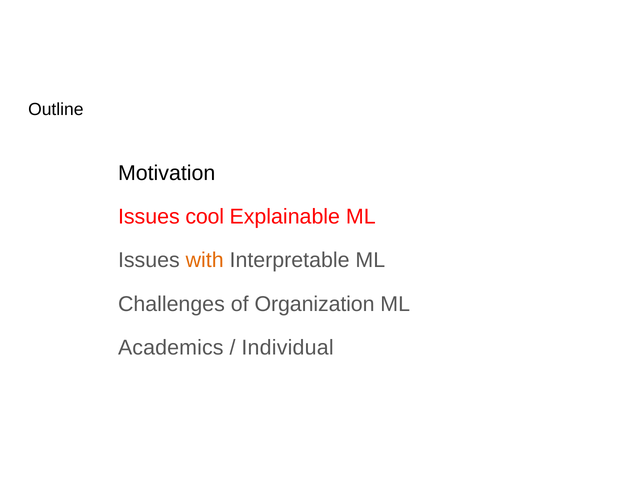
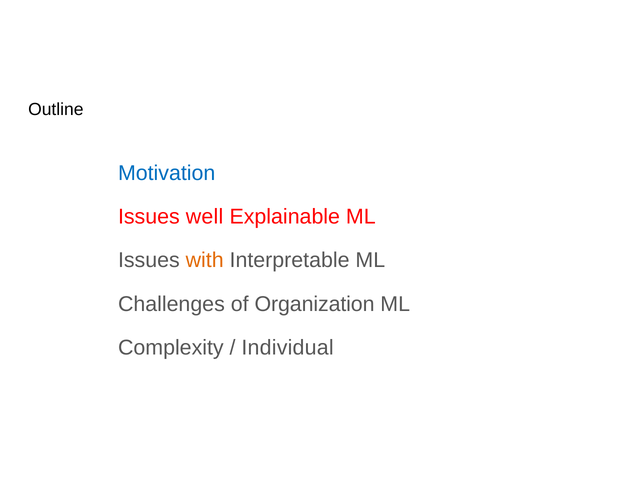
Motivation colour: black -> blue
cool: cool -> well
Academics: Academics -> Complexity
